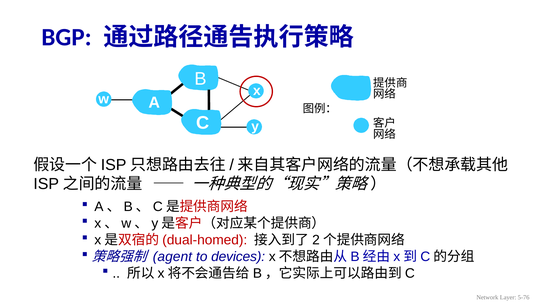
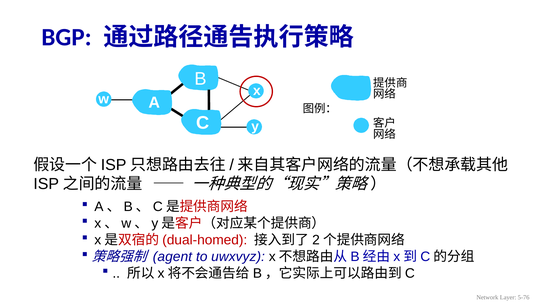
devices: devices -> uwxvyz
